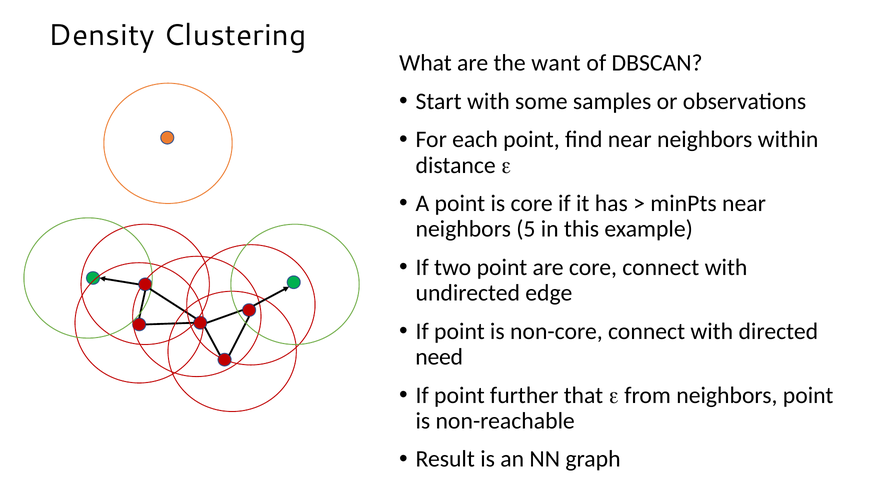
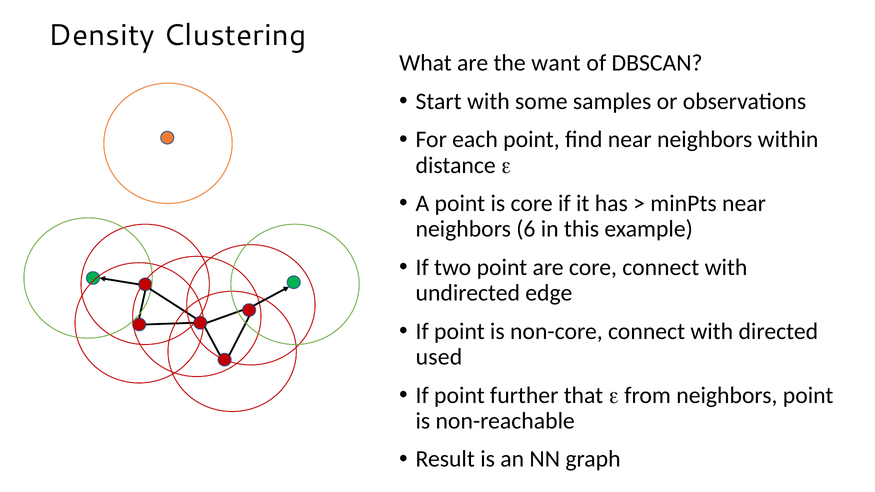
5: 5 -> 6
need: need -> used
